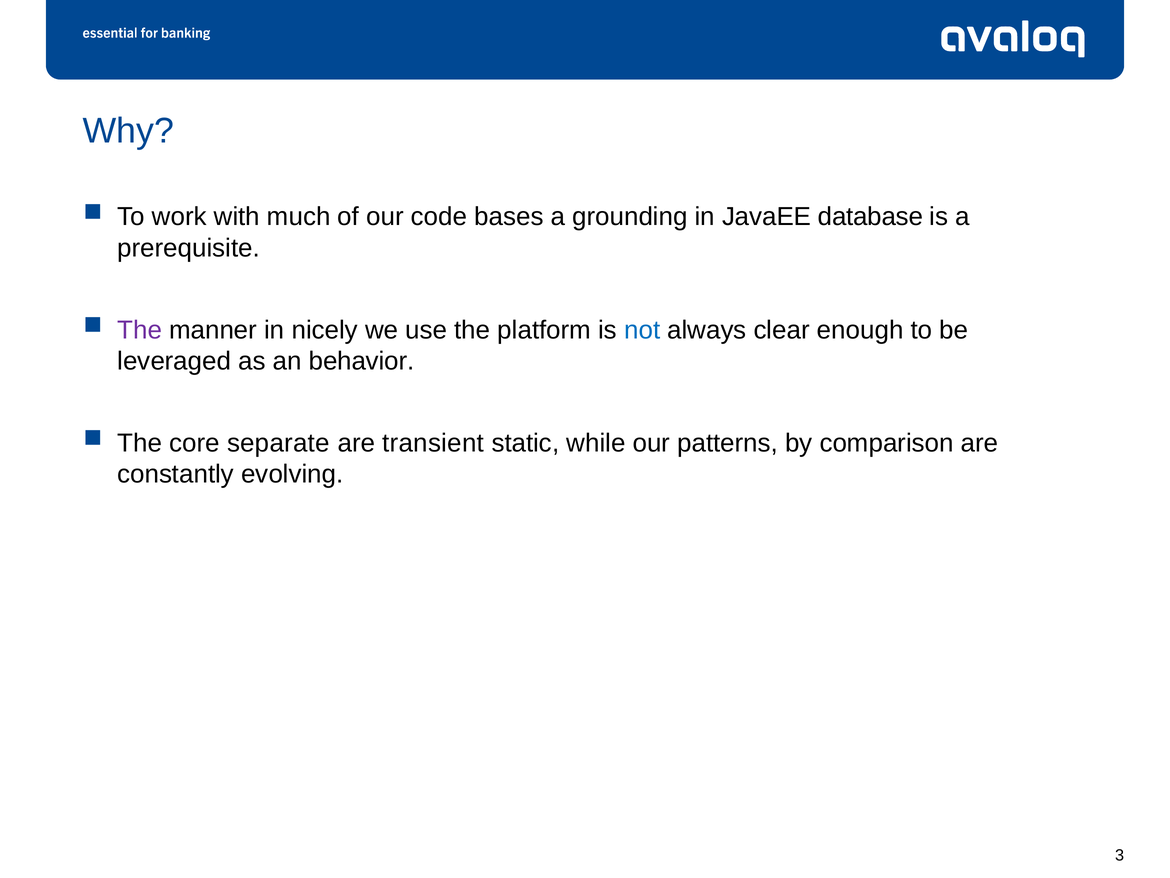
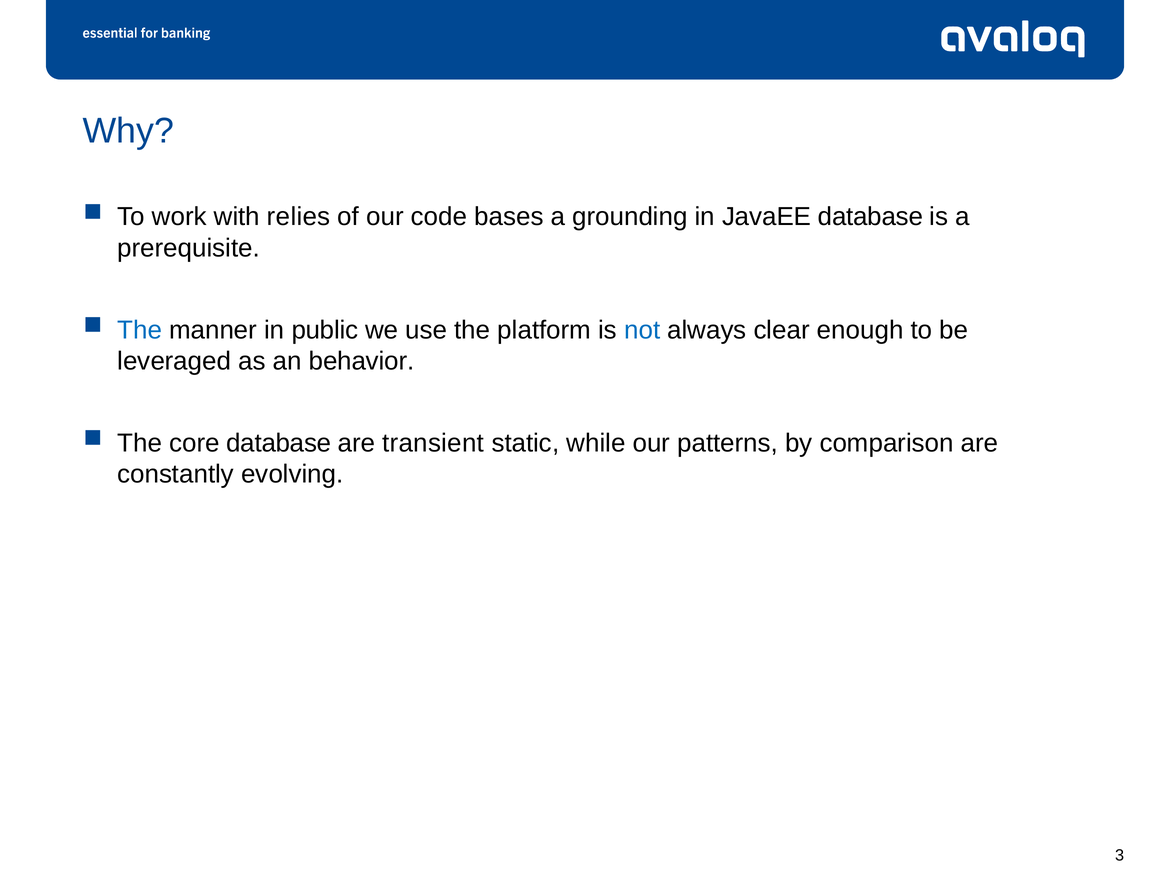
much: much -> relies
The at (140, 330) colour: purple -> blue
nicely: nicely -> public
core separate: separate -> database
